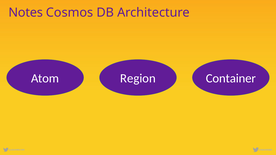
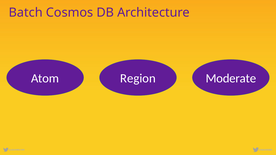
Notes: Notes -> Batch
Container: Container -> Moderate
